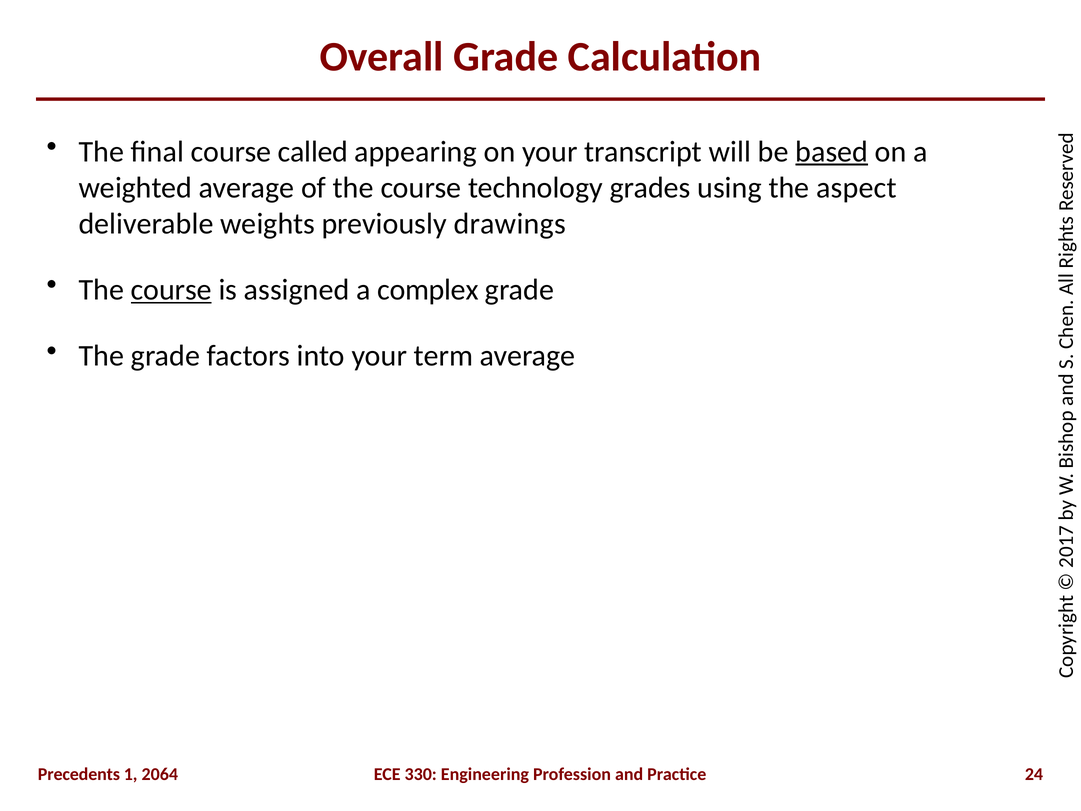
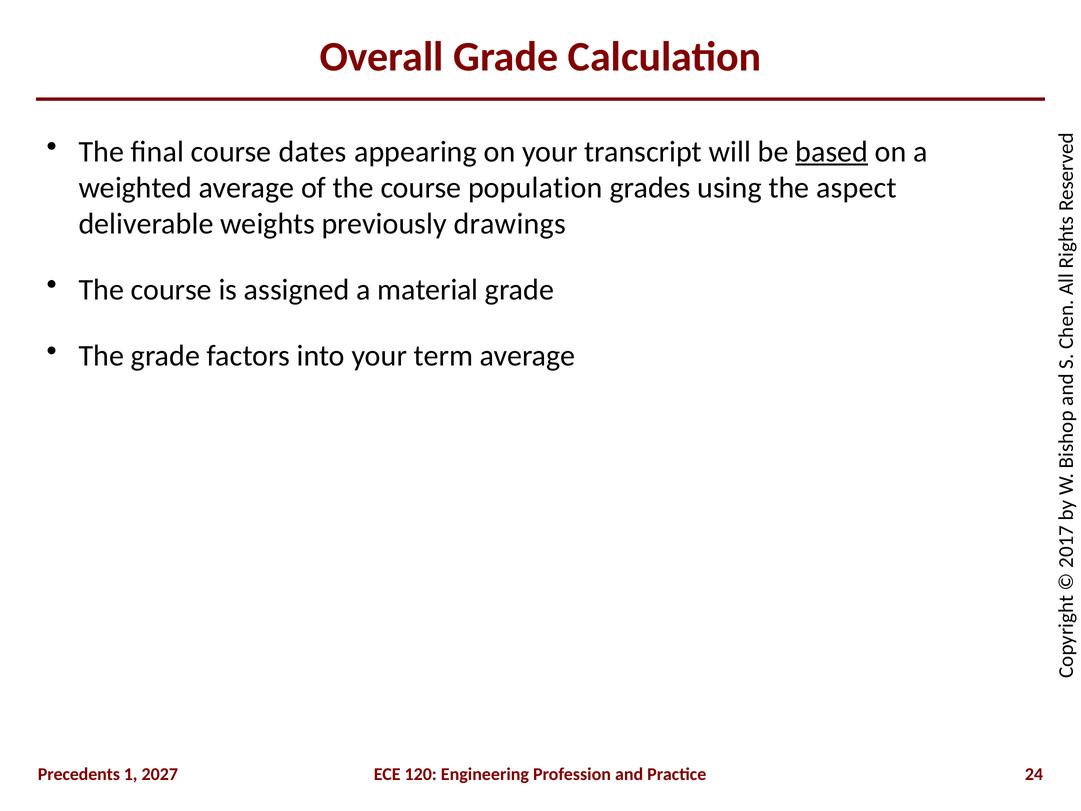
called: called -> dates
technology: technology -> population
course at (171, 290) underline: present -> none
complex: complex -> material
2064: 2064 -> 2027
330: 330 -> 120
